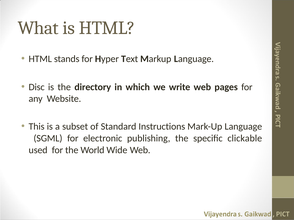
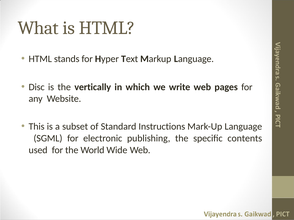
directory: directory -> vertically
clickable: clickable -> contents
